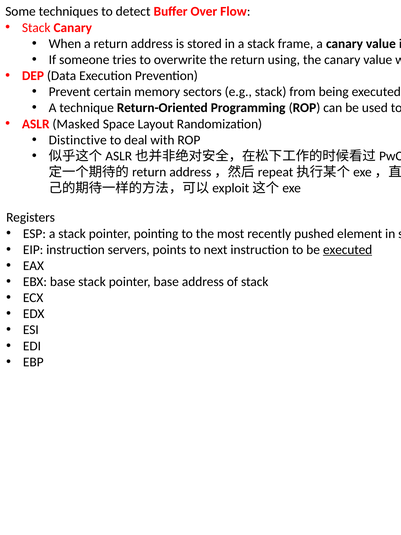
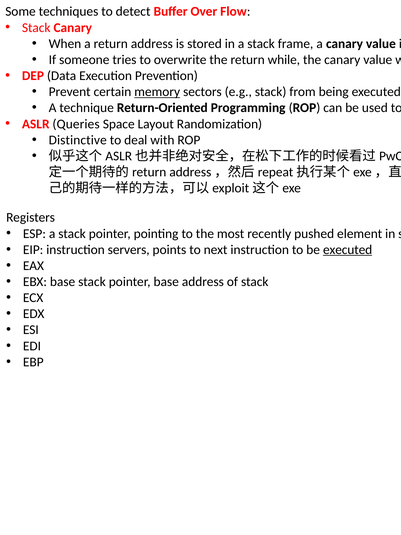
using: using -> while
memory underline: none -> present
Masked: Masked -> Queries
